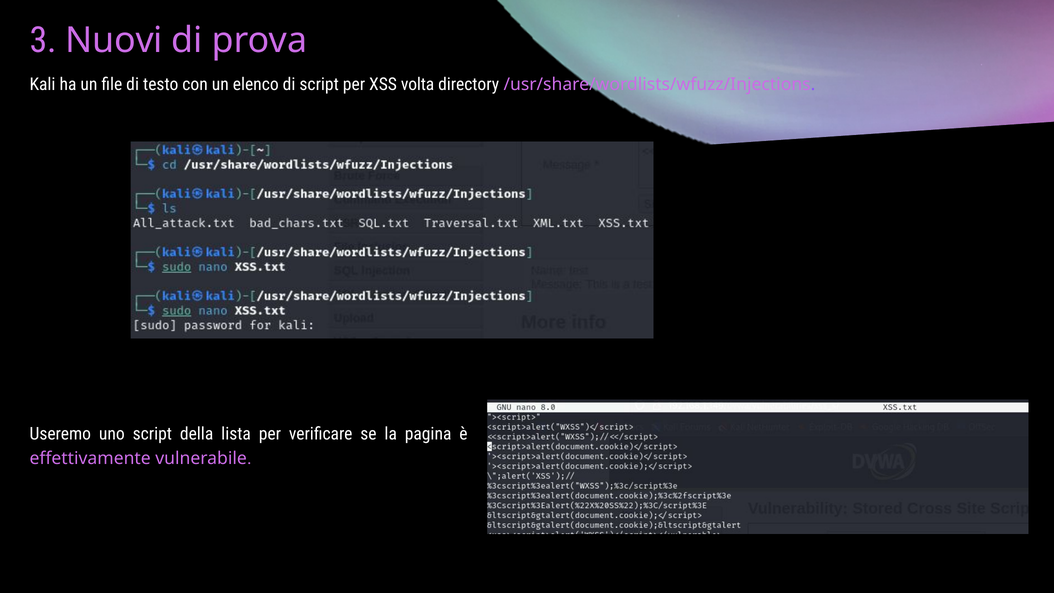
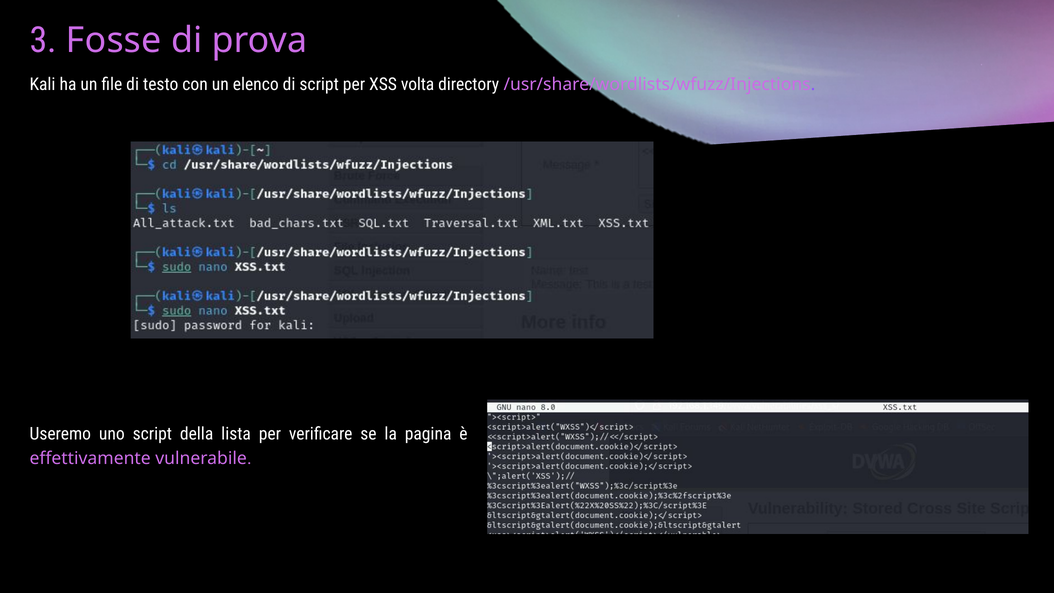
Nuovi: Nuovi -> Fosse
